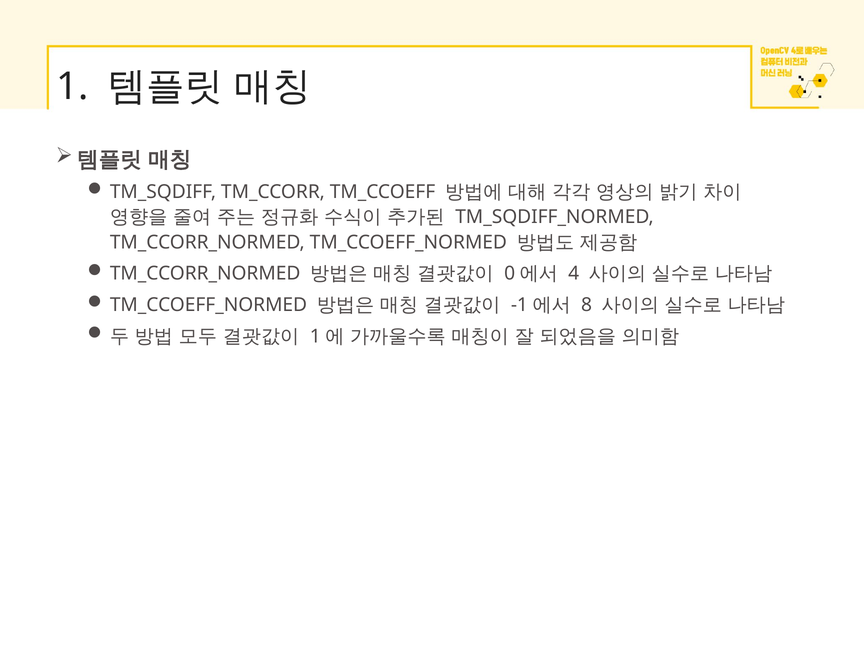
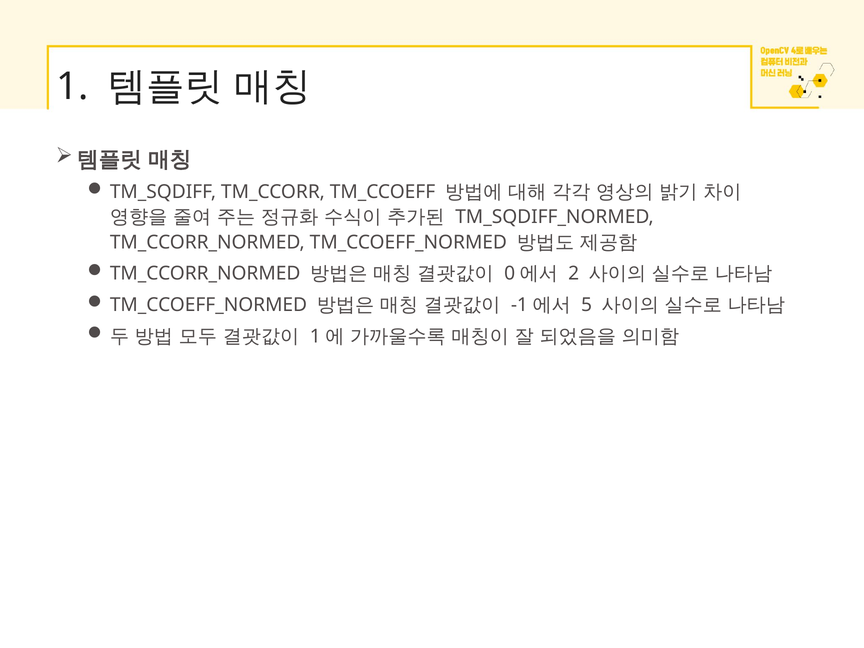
4: 4 -> 2
8: 8 -> 5
